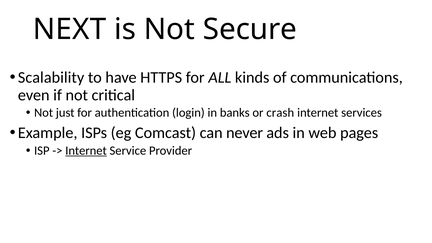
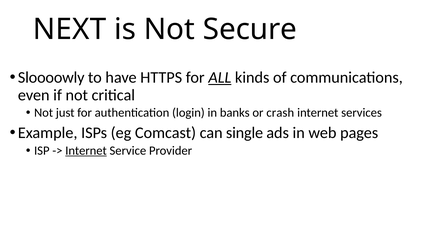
Scalability: Scalability -> Sloooowly
ALL underline: none -> present
never: never -> single
